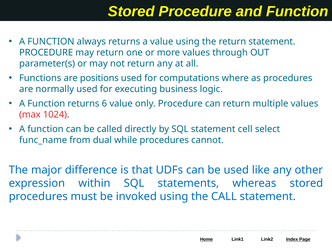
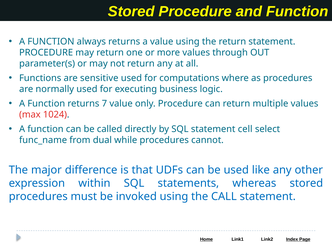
positions: positions -> sensitive
6: 6 -> 7
